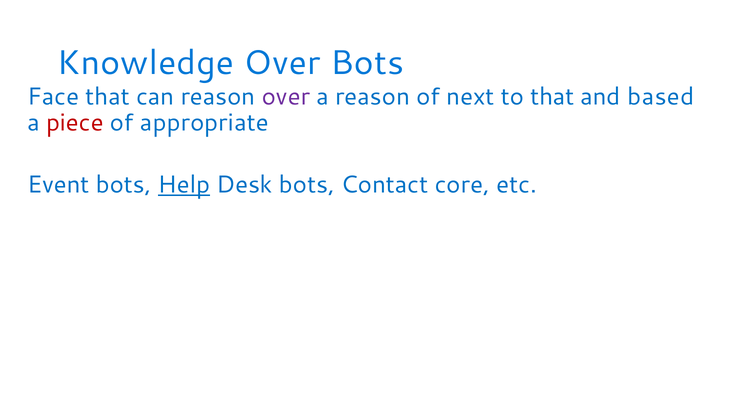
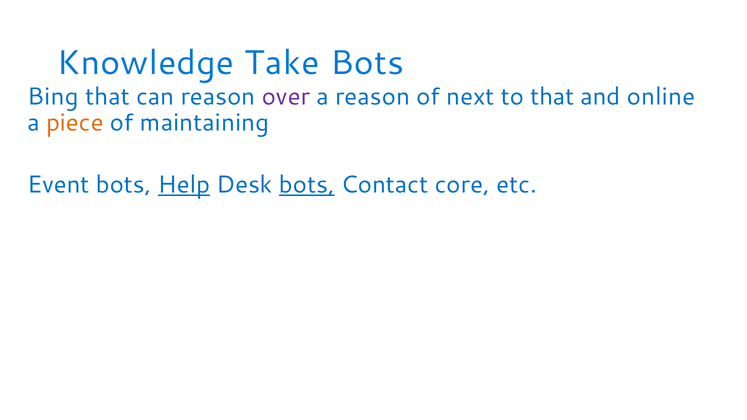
Knowledge Over: Over -> Take
Face: Face -> Bing
based: based -> online
piece colour: red -> orange
appropriate: appropriate -> maintaining
bots at (307, 185) underline: none -> present
